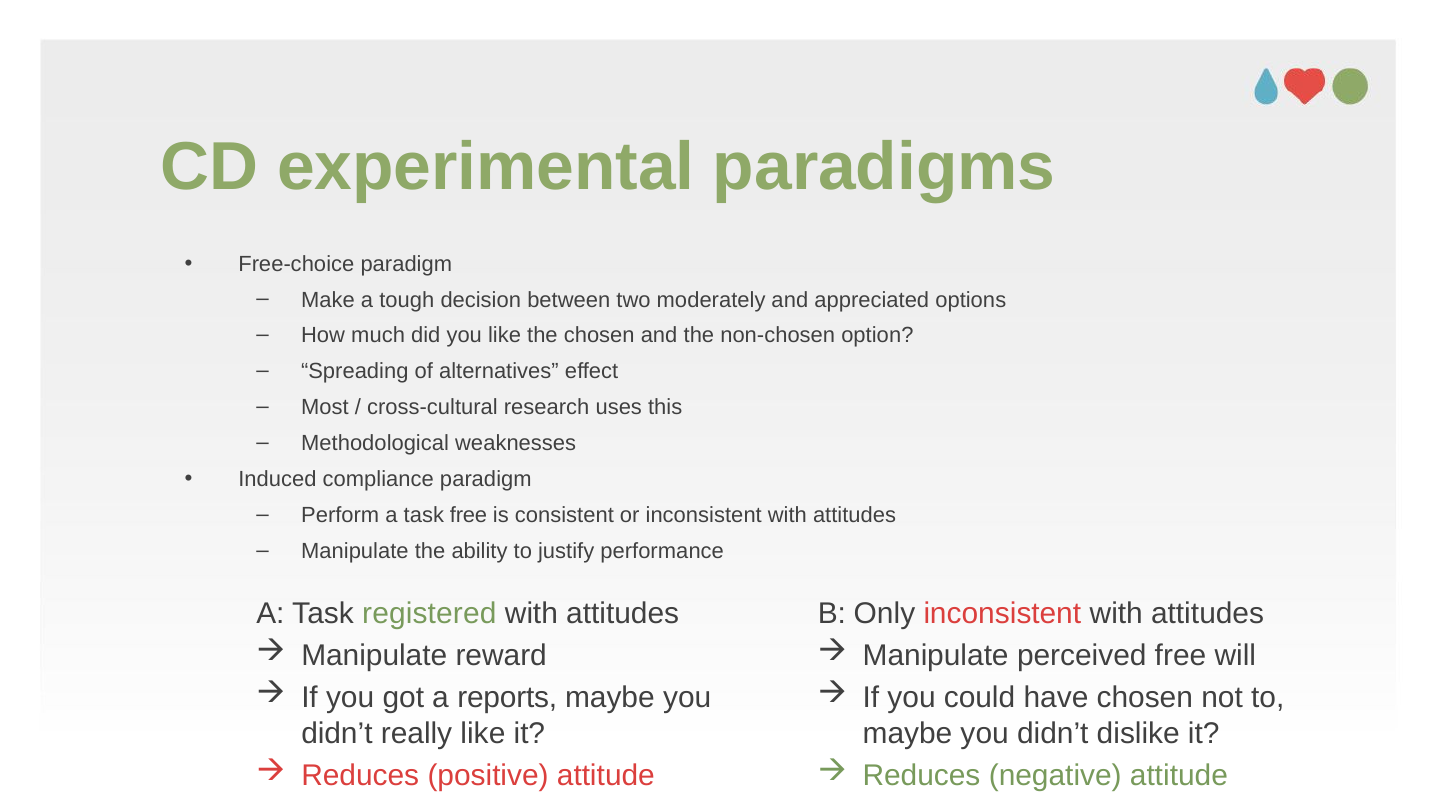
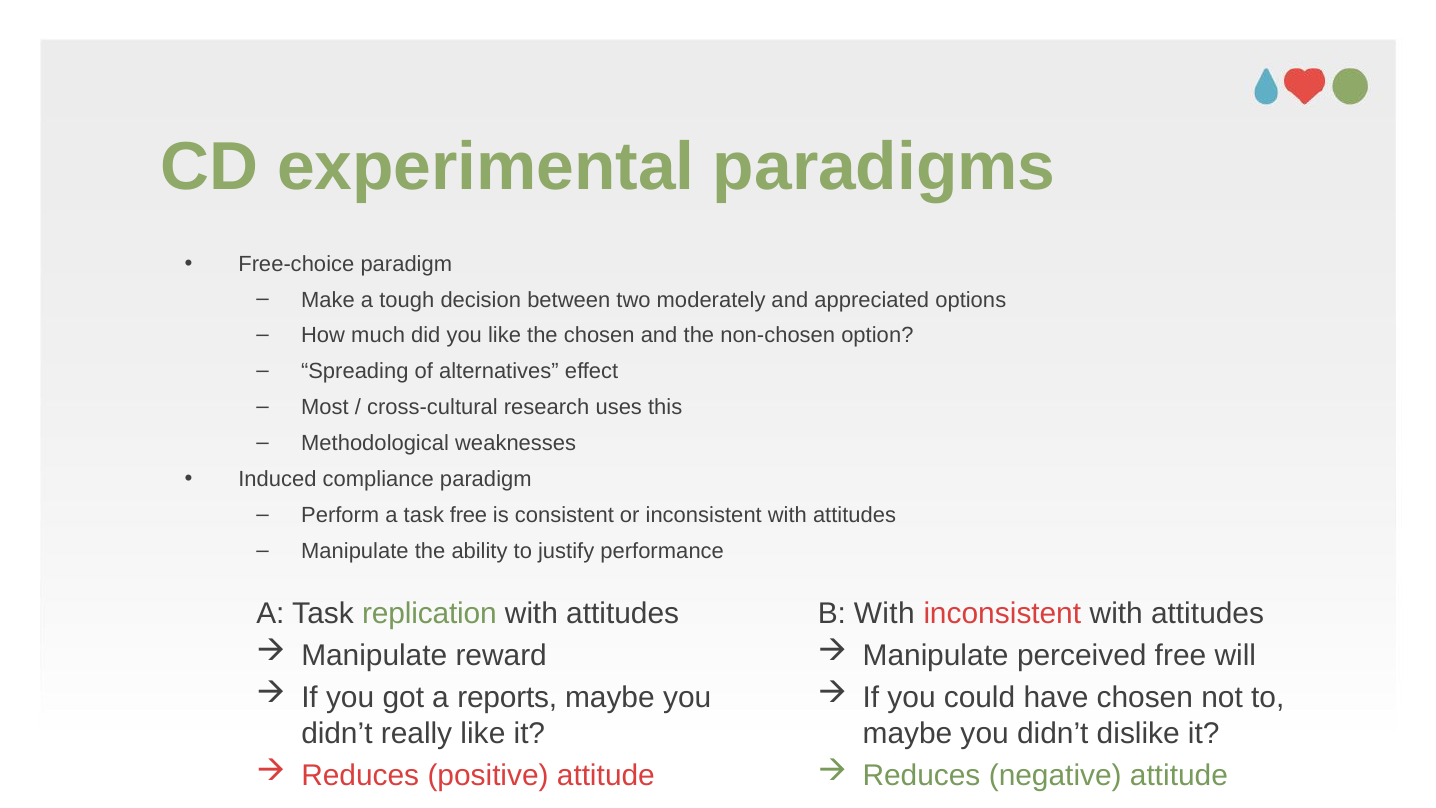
registered: registered -> replication
B Only: Only -> With
